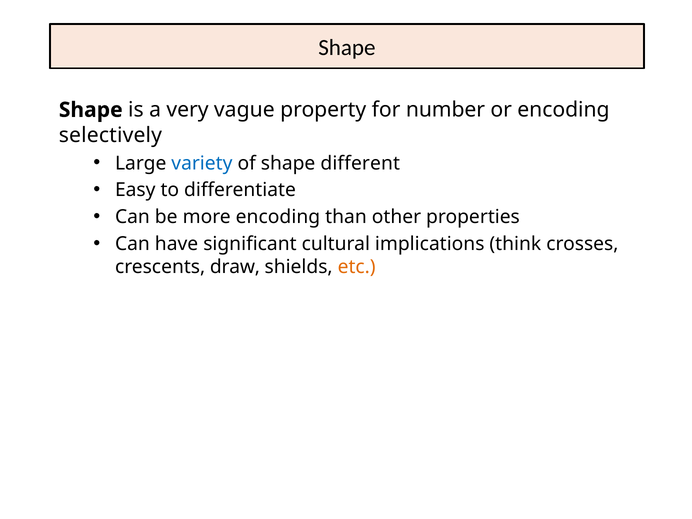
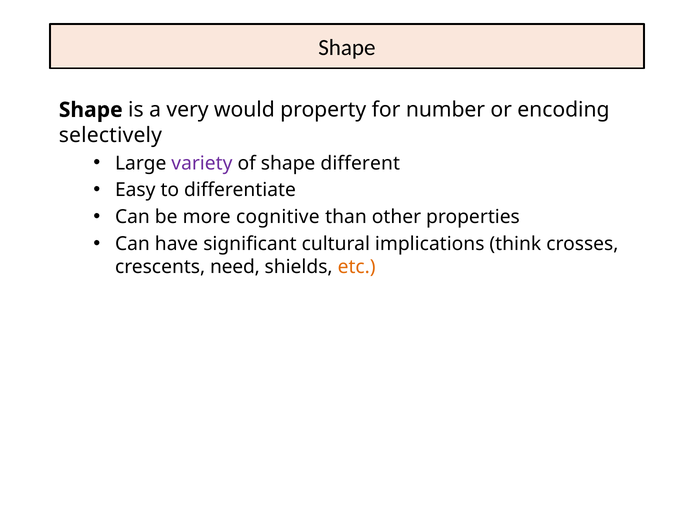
vague: vague -> would
variety colour: blue -> purple
more encoding: encoding -> cognitive
draw: draw -> need
